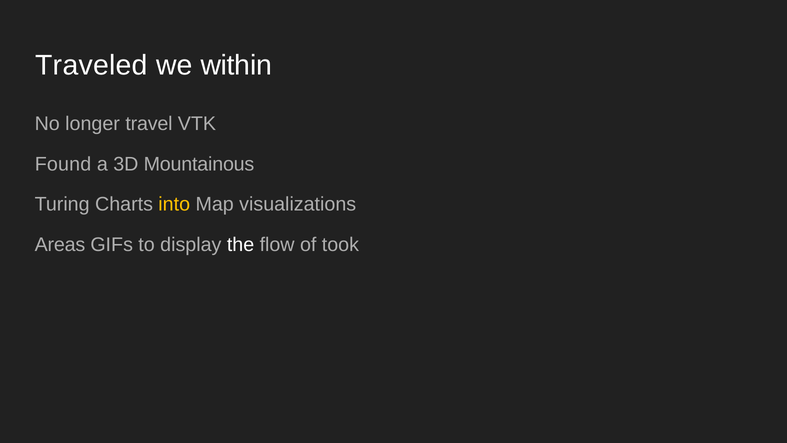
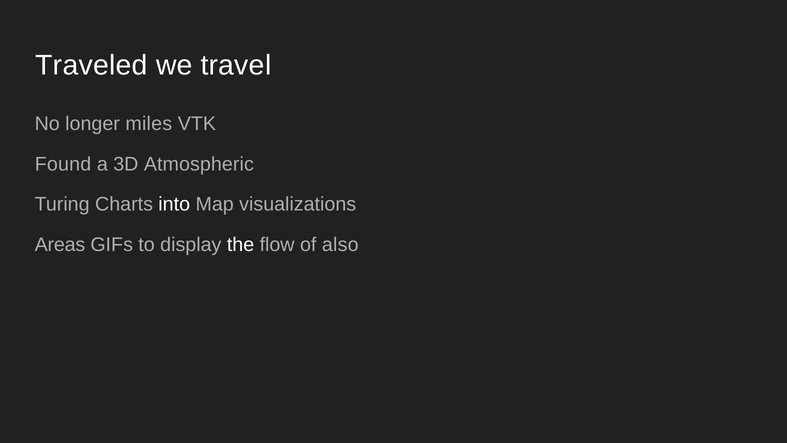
within: within -> travel
travel: travel -> miles
Mountainous: Mountainous -> Atmospheric
into colour: yellow -> white
took: took -> also
